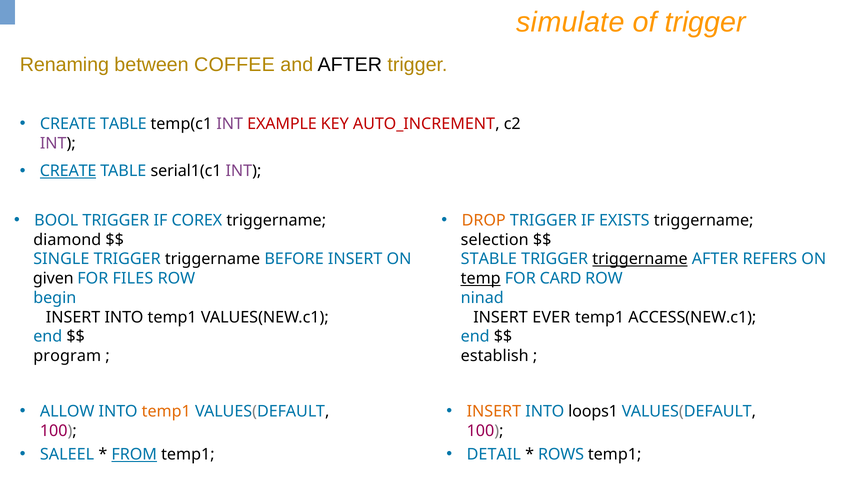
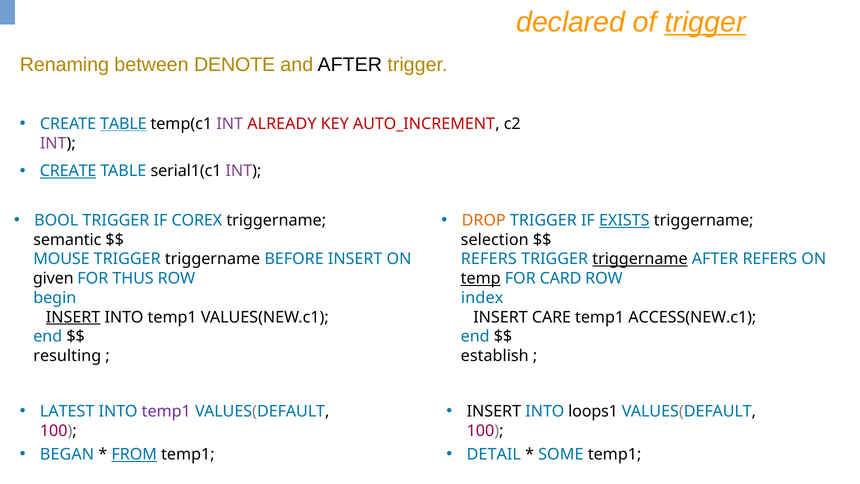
simulate: simulate -> declared
trigger at (705, 22) underline: none -> present
COFFEE: COFFEE -> DENOTE
TABLE at (123, 124) underline: none -> present
EXAMPLE: EXAMPLE -> ALREADY
EXISTS underline: none -> present
diamond: diamond -> semantic
SINGLE: SINGLE -> MOUSE
STABLE at (489, 259): STABLE -> REFERS
FILES: FILES -> THUS
ninad: ninad -> index
INSERT at (73, 317) underline: none -> present
EVER: EVER -> CARE
program: program -> resulting
ALLOW: ALLOW -> LATEST
temp1 at (166, 411) colour: orange -> purple
INSERT at (494, 411) colour: orange -> black
SALEEL: SALEEL -> BEGAN
ROWS: ROWS -> SOME
